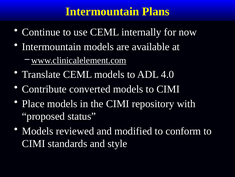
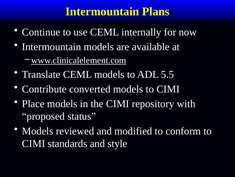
4.0: 4.0 -> 5.5
